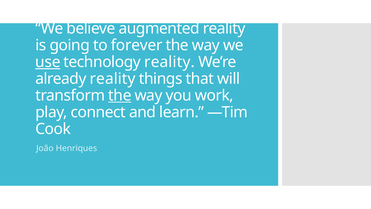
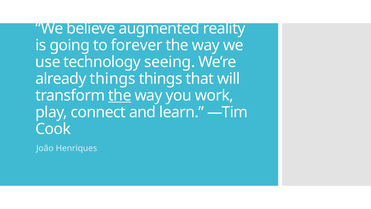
use underline: present -> none
technology reality: reality -> seeing
already reality: reality -> things
